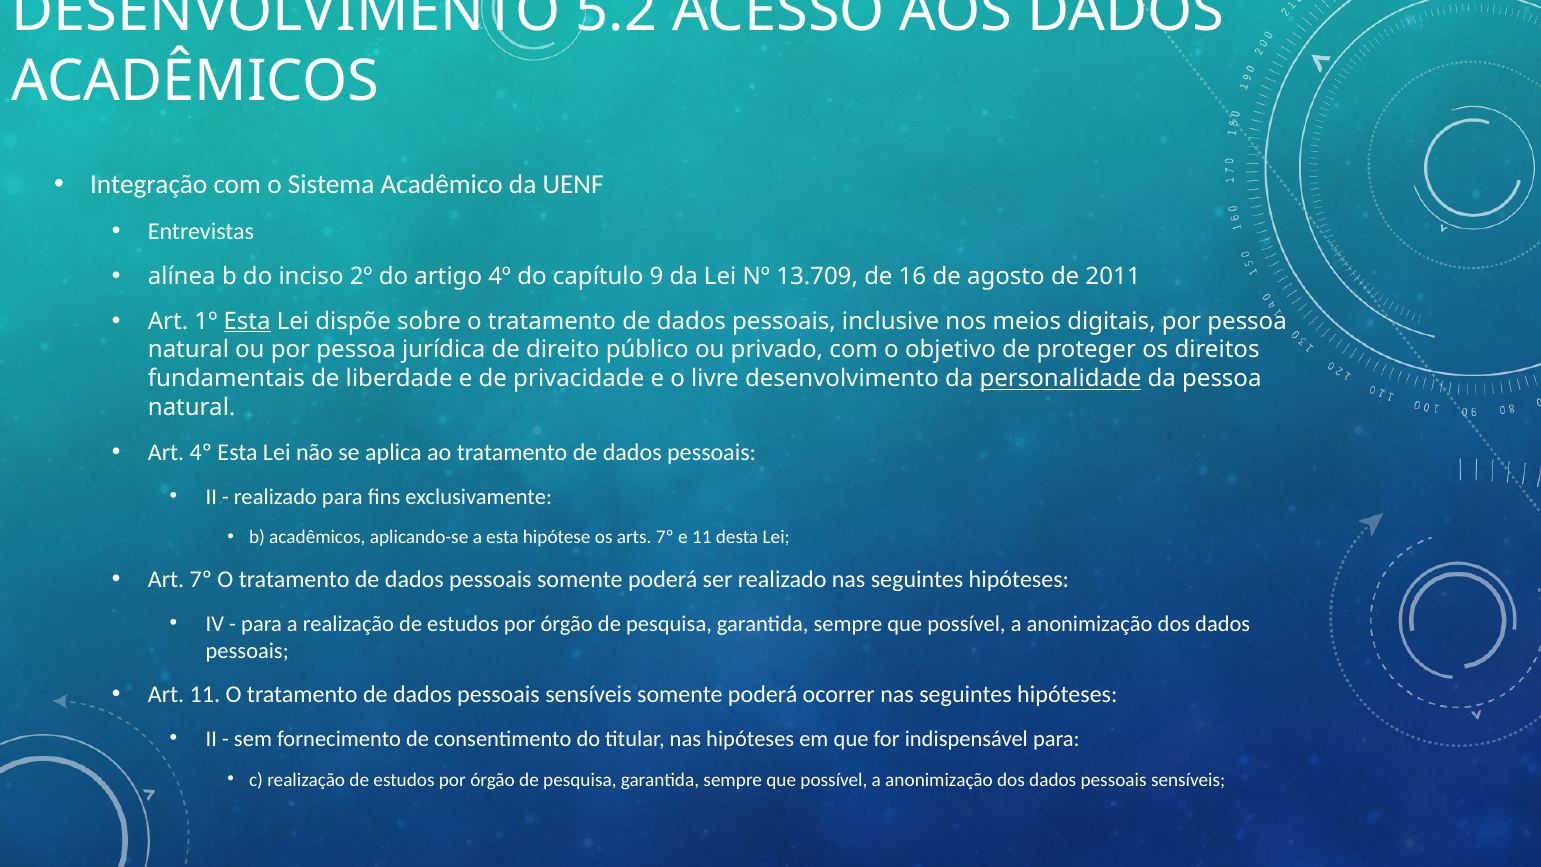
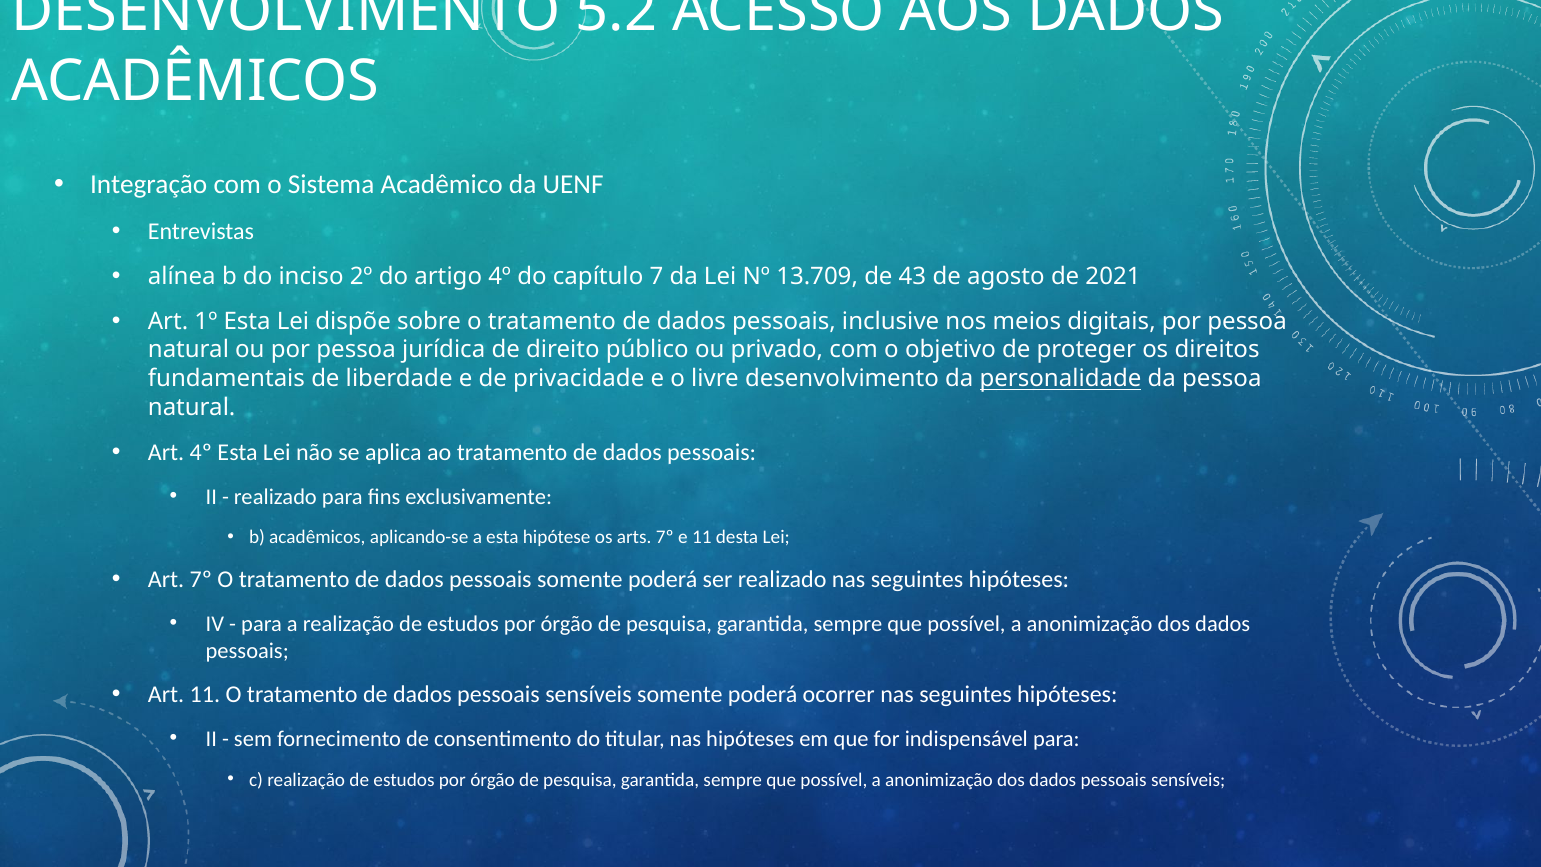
9: 9 -> 7
16: 16 -> 43
2011: 2011 -> 2021
Esta at (247, 321) underline: present -> none
